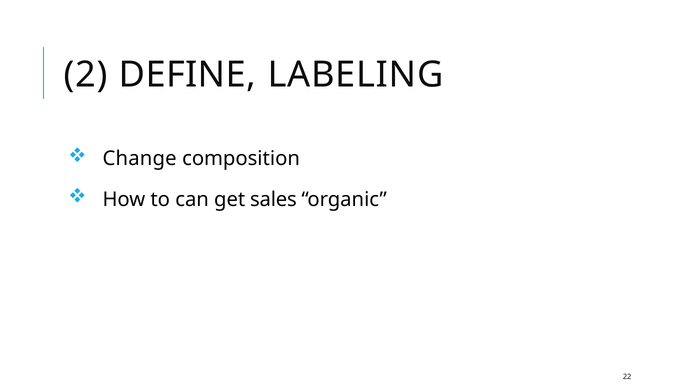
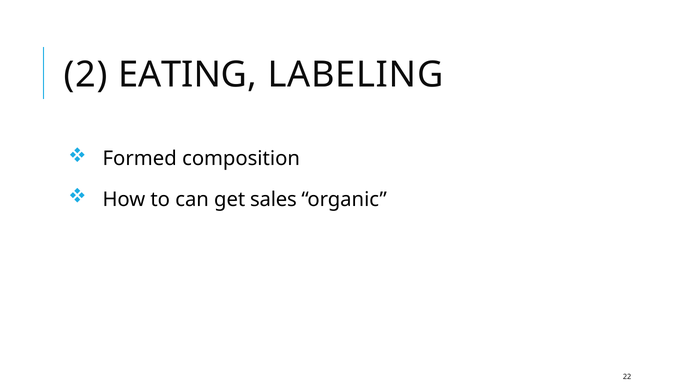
DEFINE: DEFINE -> EATING
Change: Change -> Formed
